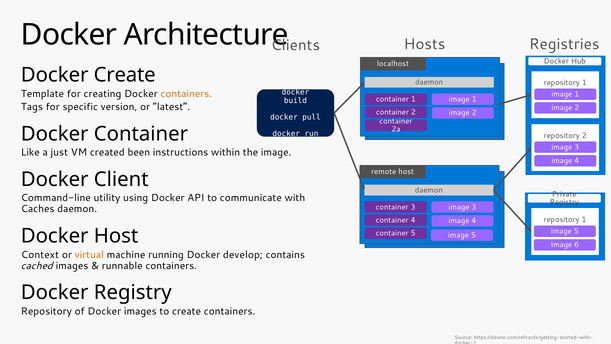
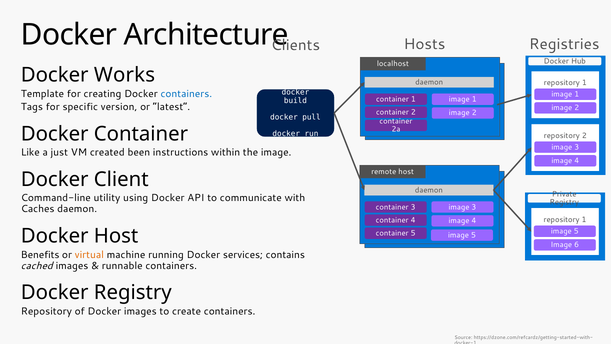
Docker Create: Create -> Works
containers at (186, 94) colour: orange -> blue
Context: Context -> Benefits
develop: develop -> services
